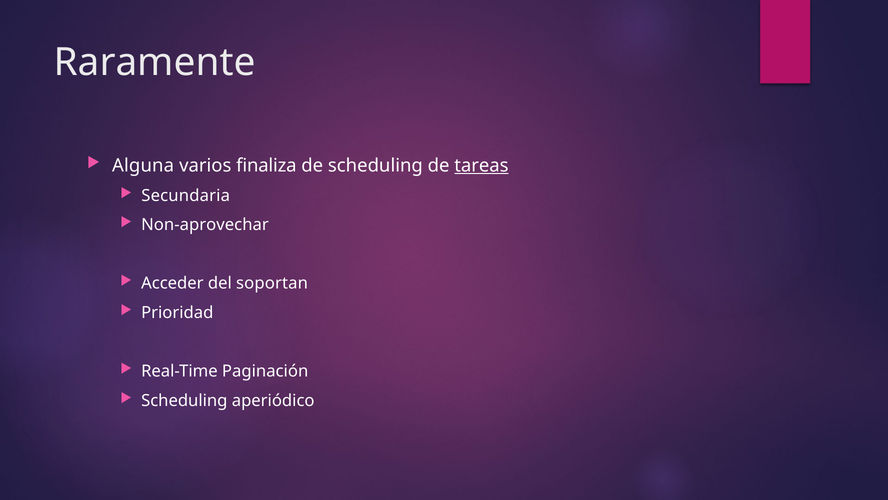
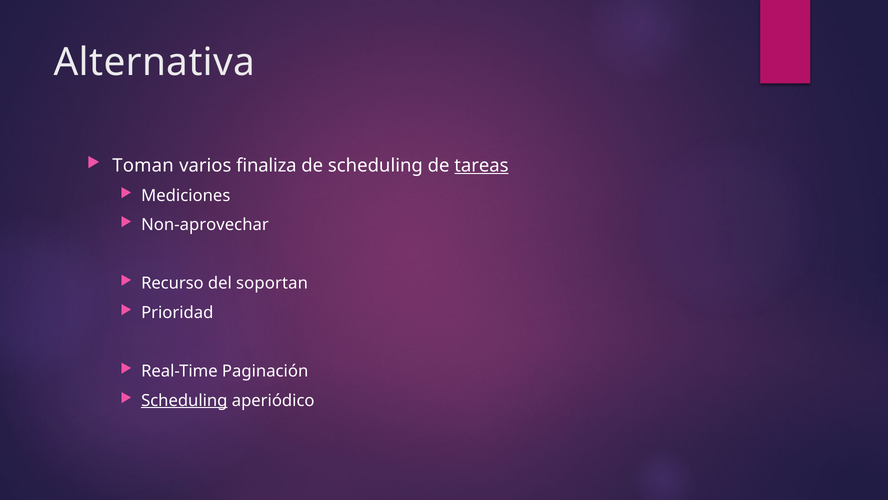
Raramente: Raramente -> Alternativa
Alguna: Alguna -> Toman
Secundaria: Secundaria -> Mediciones
Acceder: Acceder -> Recurso
Scheduling at (184, 400) underline: none -> present
